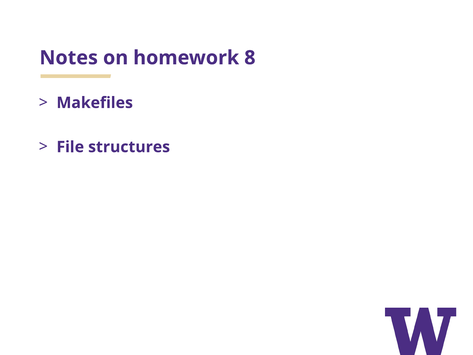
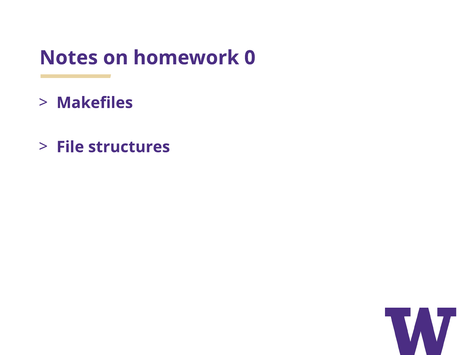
8: 8 -> 0
